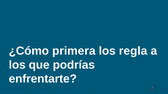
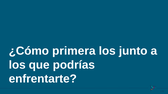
regla: regla -> junto
